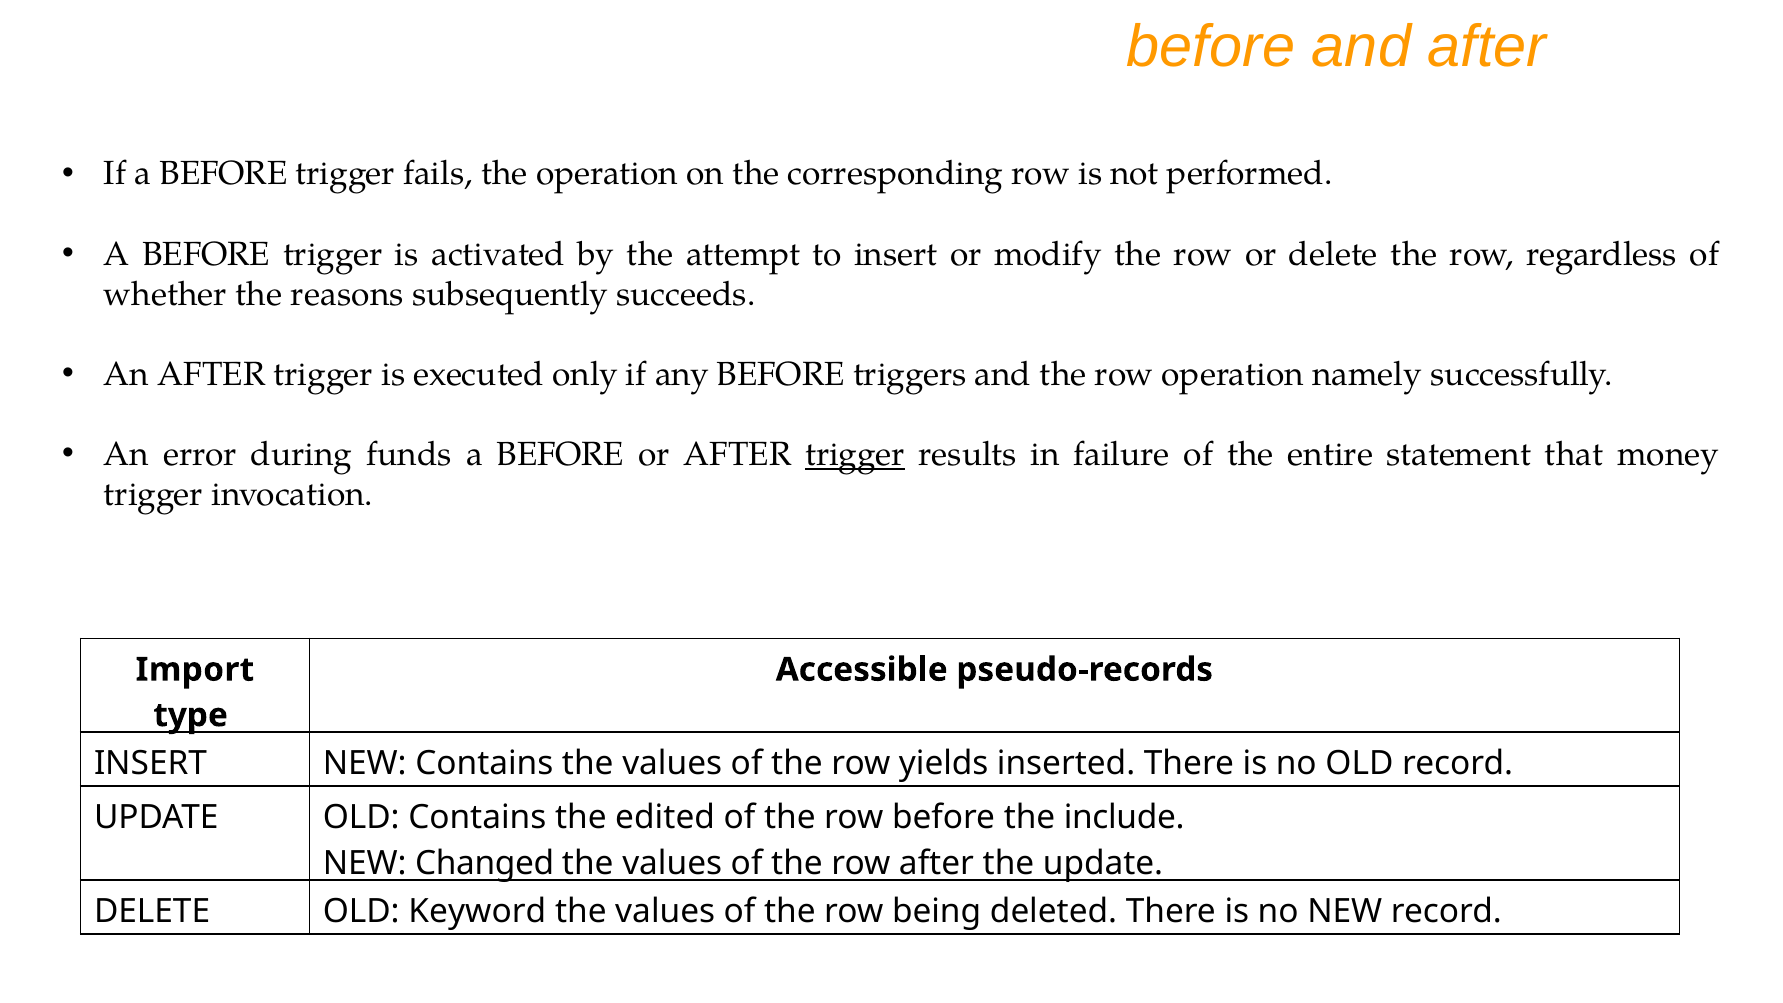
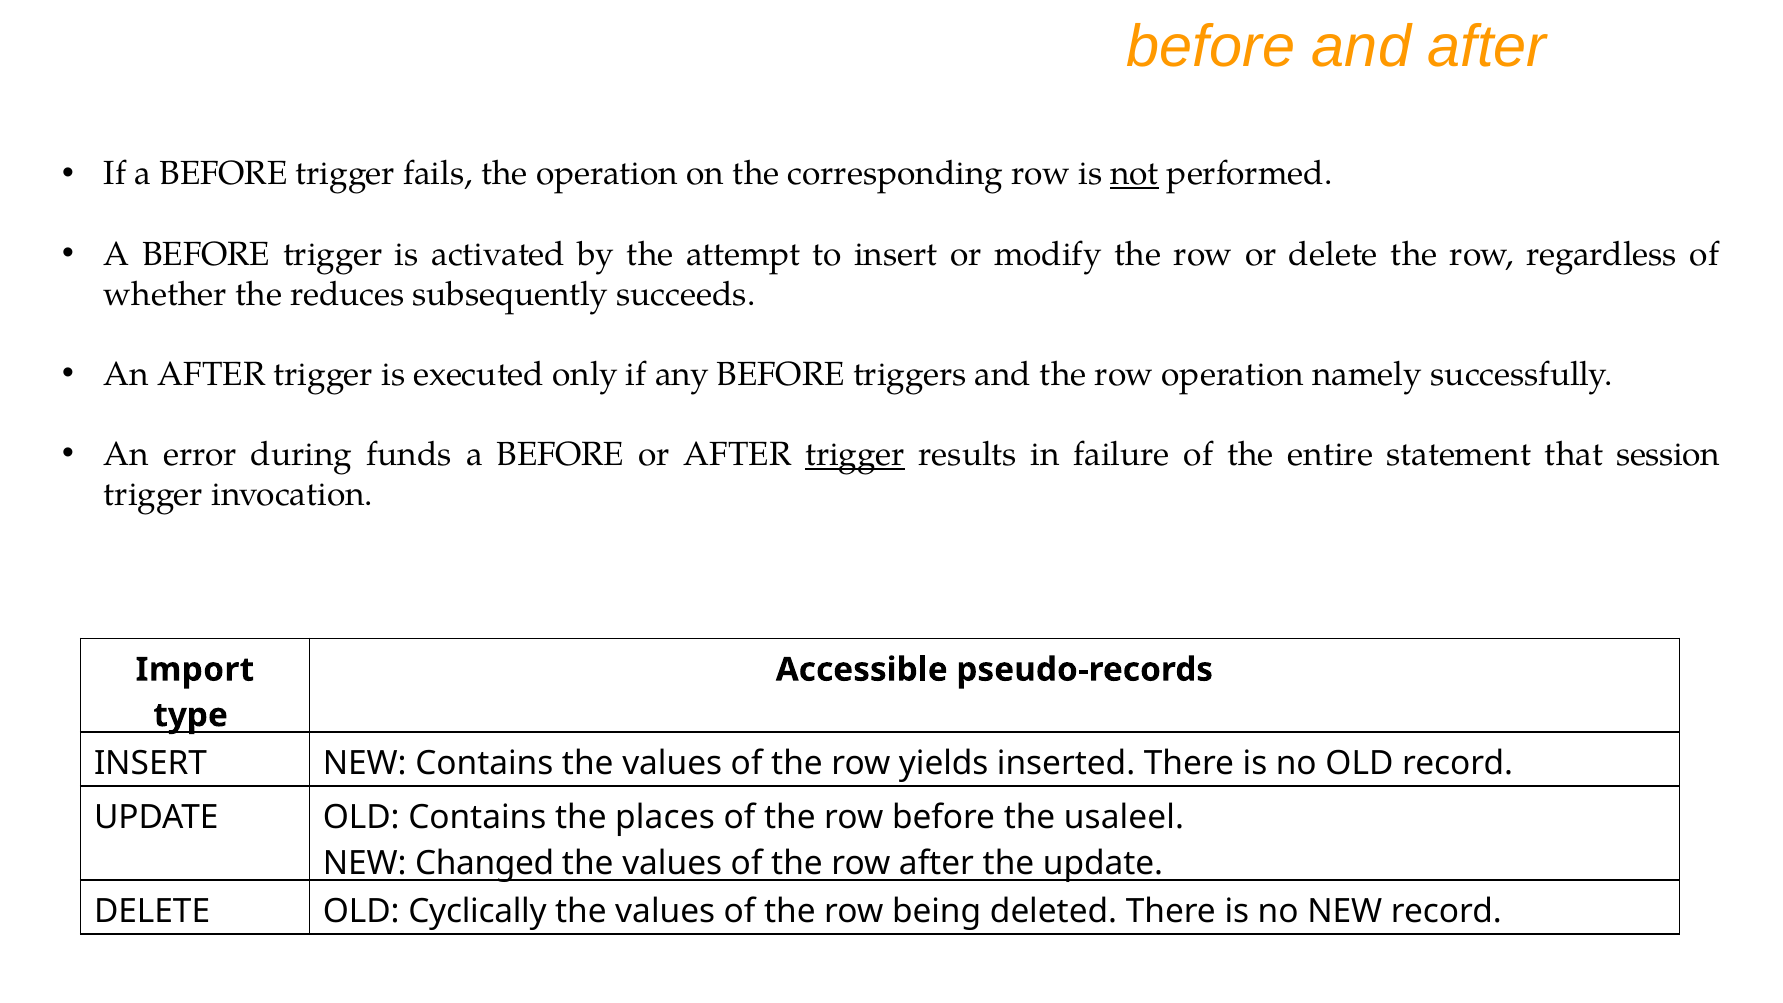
not underline: none -> present
reasons: reasons -> reduces
money: money -> session
edited: edited -> places
include: include -> usaleel
Keyword: Keyword -> Cyclically
